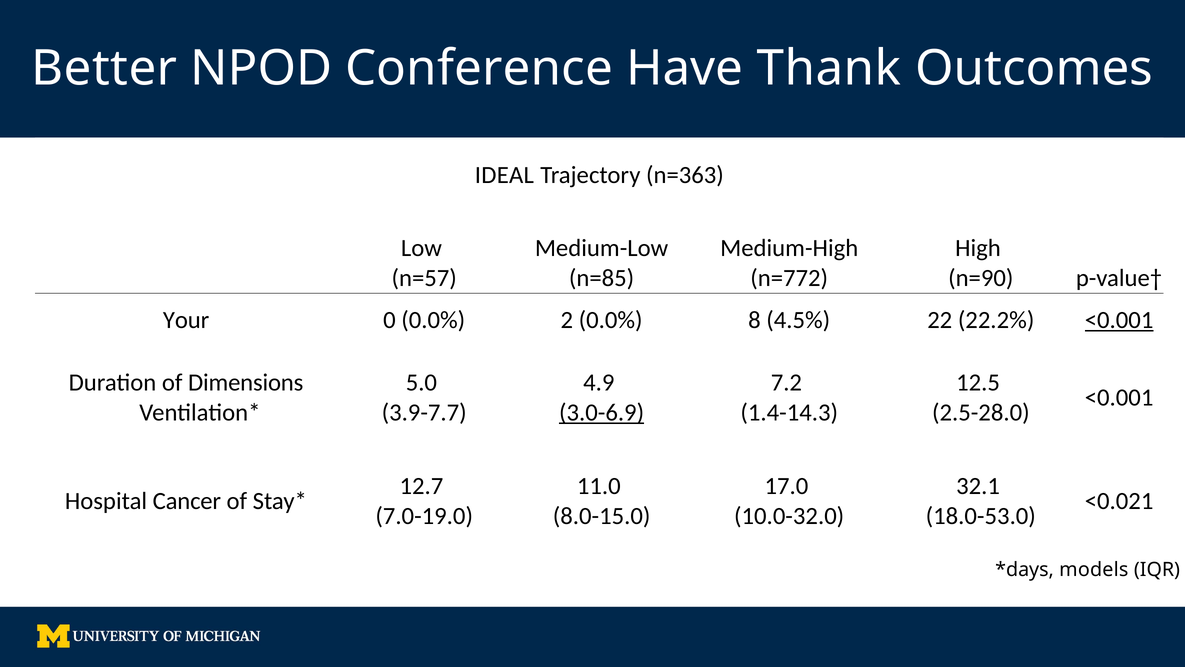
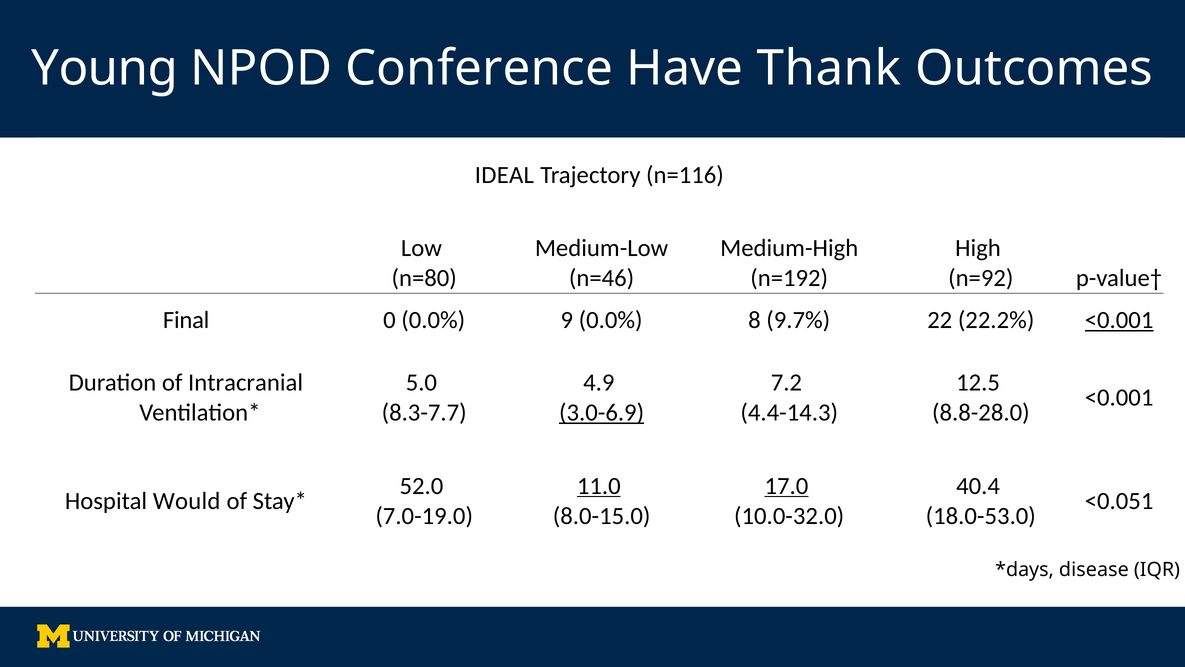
Better: Better -> Young
n=363: n=363 -> n=116
n=57: n=57 -> n=80
n=85: n=85 -> n=46
n=772: n=772 -> n=192
n=90: n=90 -> n=92
Your: Your -> Final
2: 2 -> 9
4.5%: 4.5% -> 9.7%
Dimensions: Dimensions -> Intracranial
3.9-7.7: 3.9-7.7 -> 8.3-7.7
1.4-14.3: 1.4-14.3 -> 4.4-14.3
2.5-28.0: 2.5-28.0 -> 8.8-28.0
12.7: 12.7 -> 52.0
11.0 underline: none -> present
17.0 underline: none -> present
32.1: 32.1 -> 40.4
Cancer: Cancer -> Would
<0.021: <0.021 -> <0.051
models: models -> disease
